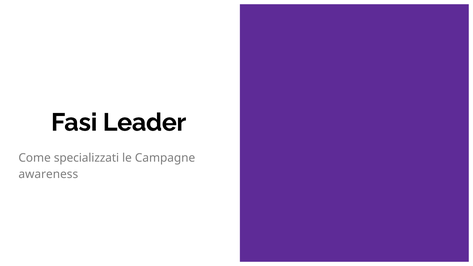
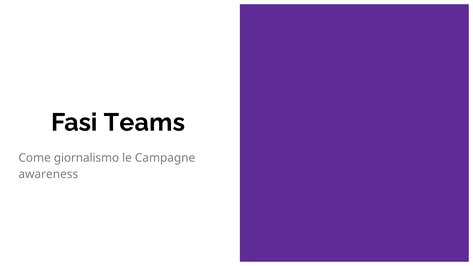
Leader: Leader -> Teams
specializzati: specializzati -> giornalismo
